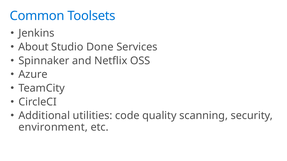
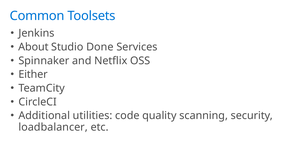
Azure: Azure -> Either
environment: environment -> loadbalancer
